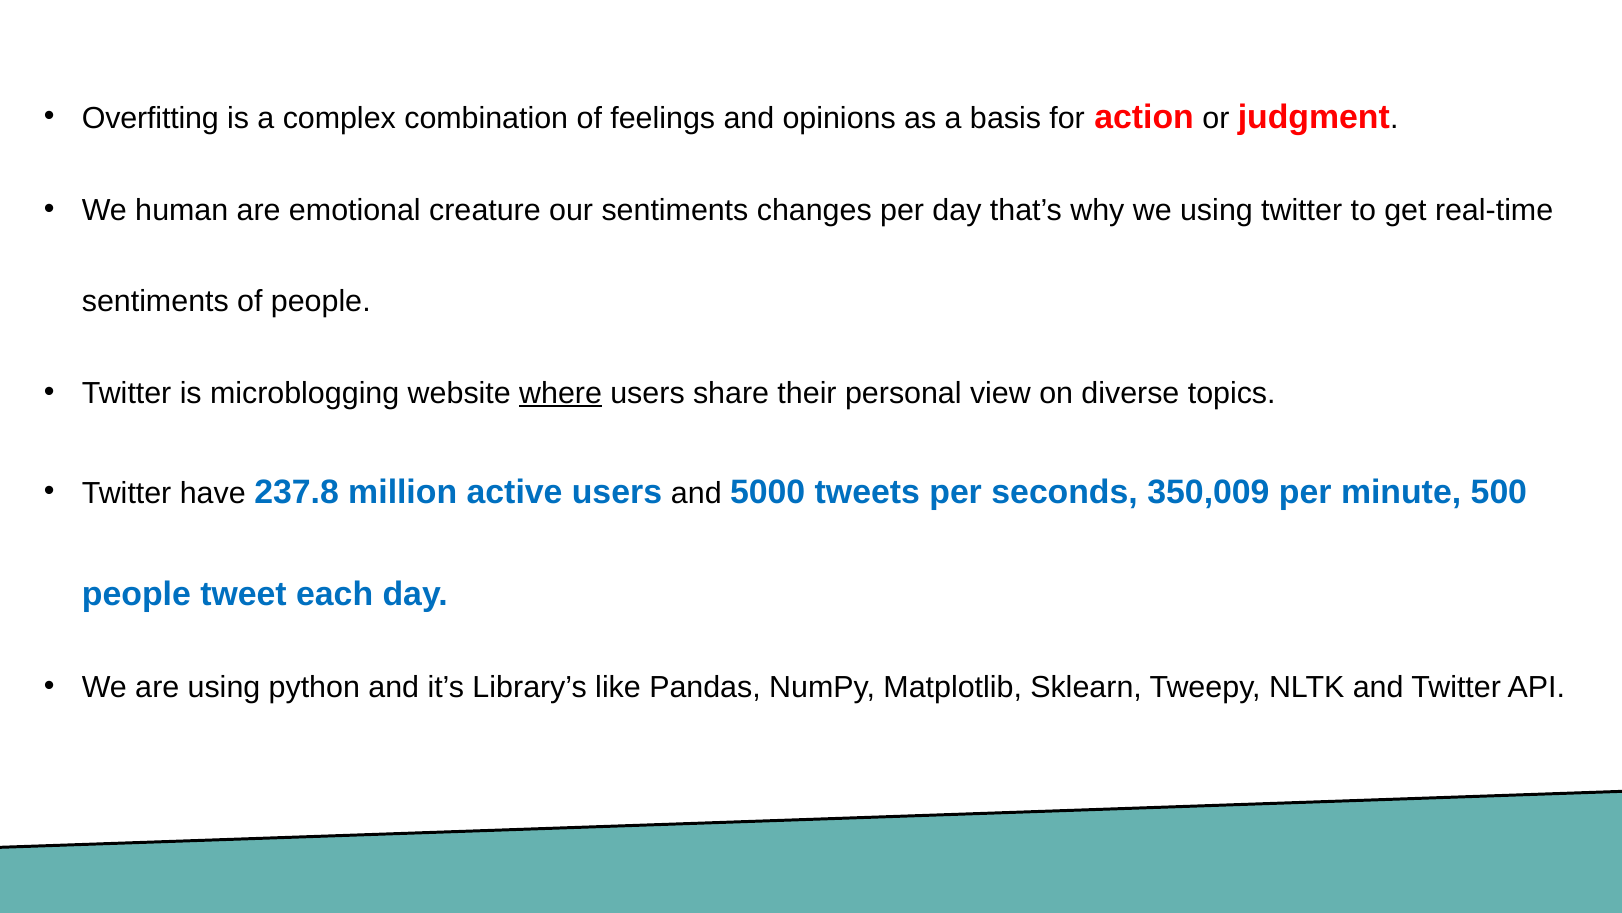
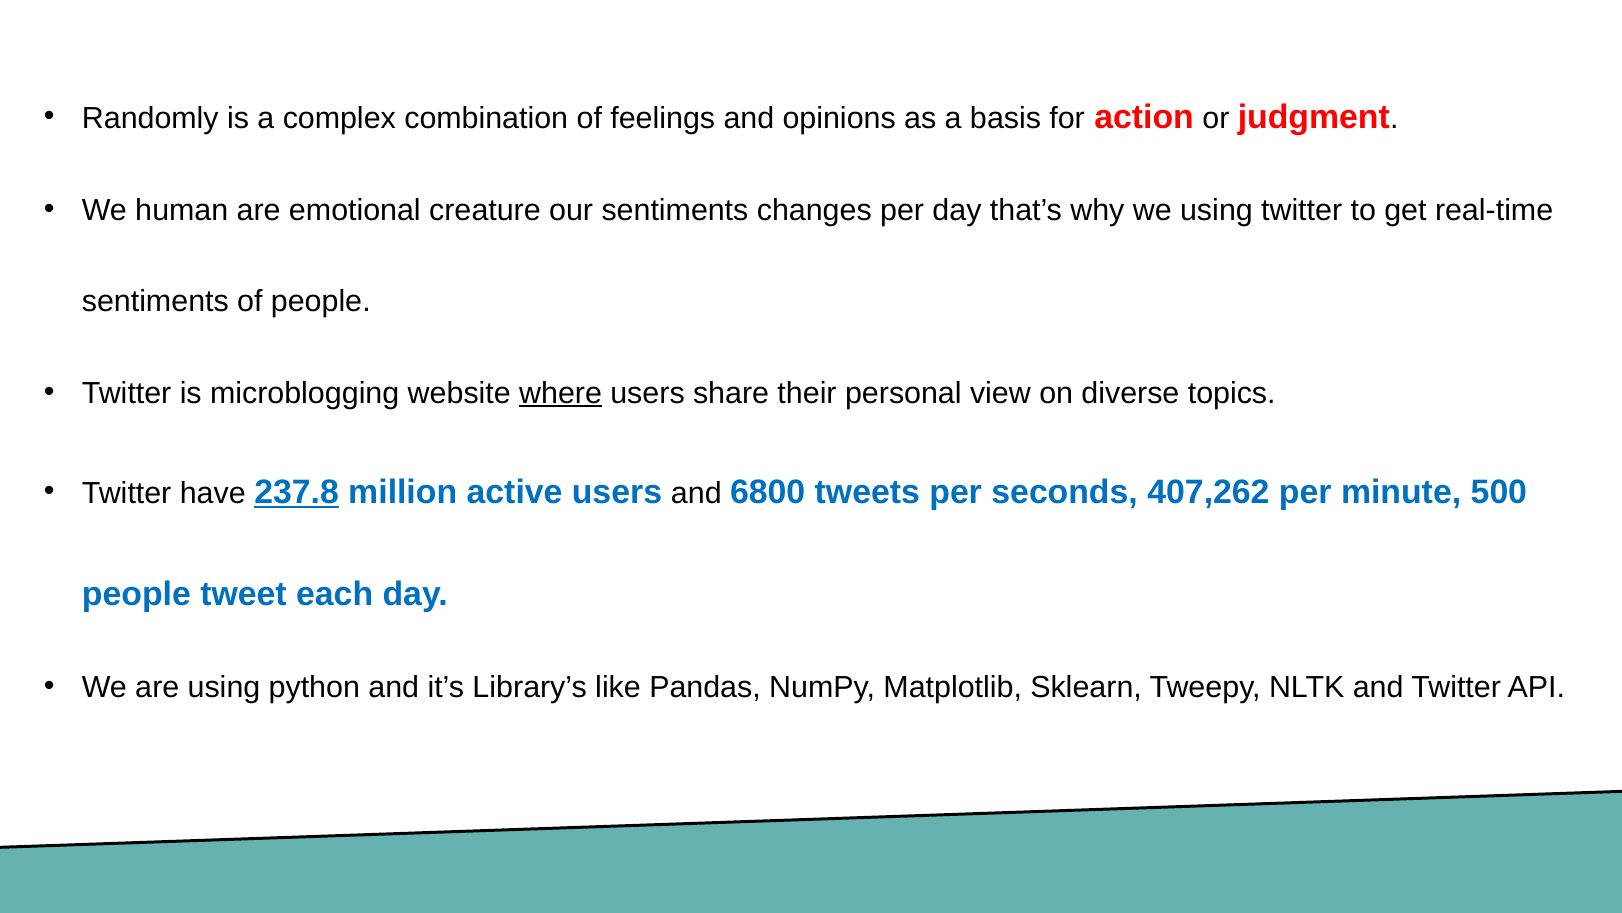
Overfitting: Overfitting -> Randomly
237.8 underline: none -> present
5000: 5000 -> 6800
350,009: 350,009 -> 407,262
